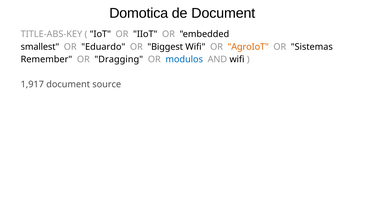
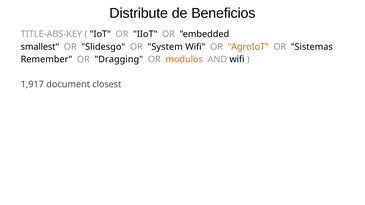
Domotica: Domotica -> Distribute
de Document: Document -> Beneficios
Eduardo: Eduardo -> Slidesgo
Biggest: Biggest -> System
modulos colour: blue -> orange
source: source -> closest
